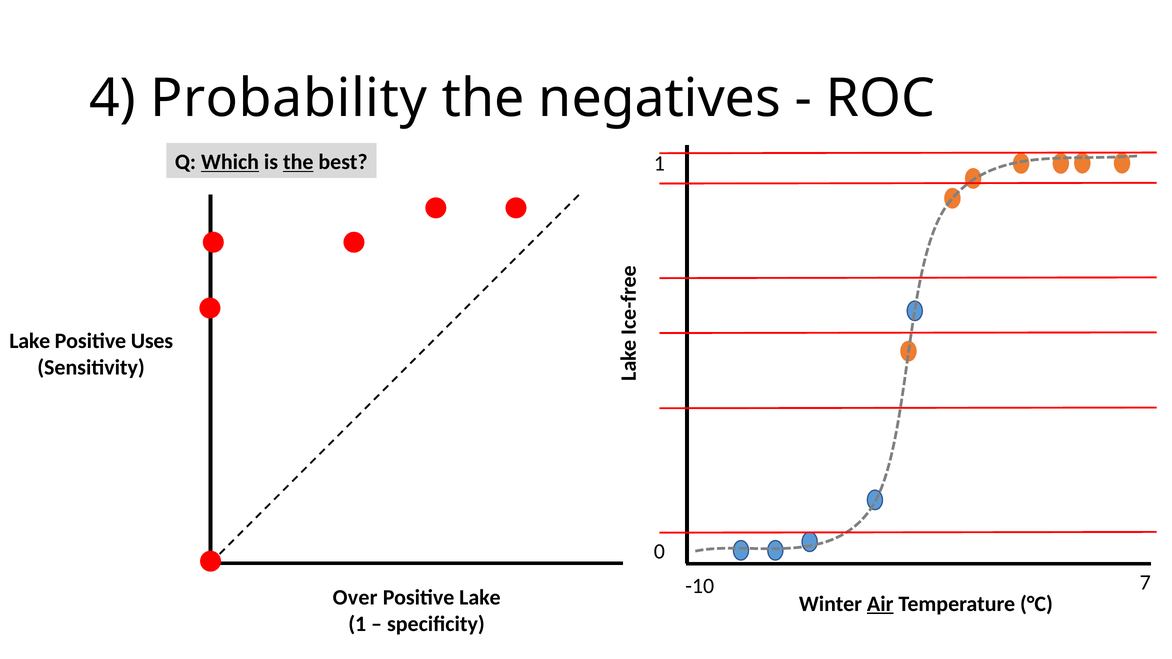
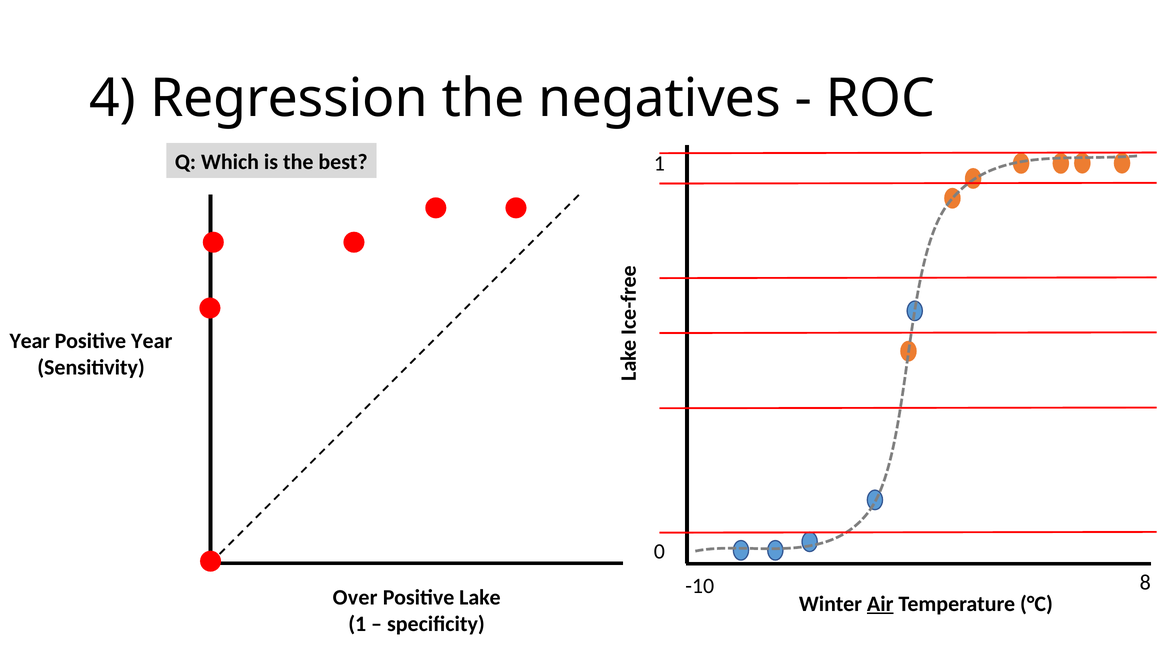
Probability: Probability -> Regression
Which underline: present -> none
the at (298, 162) underline: present -> none
Lake at (30, 341): Lake -> Year
Positive Uses: Uses -> Year
7: 7 -> 8
